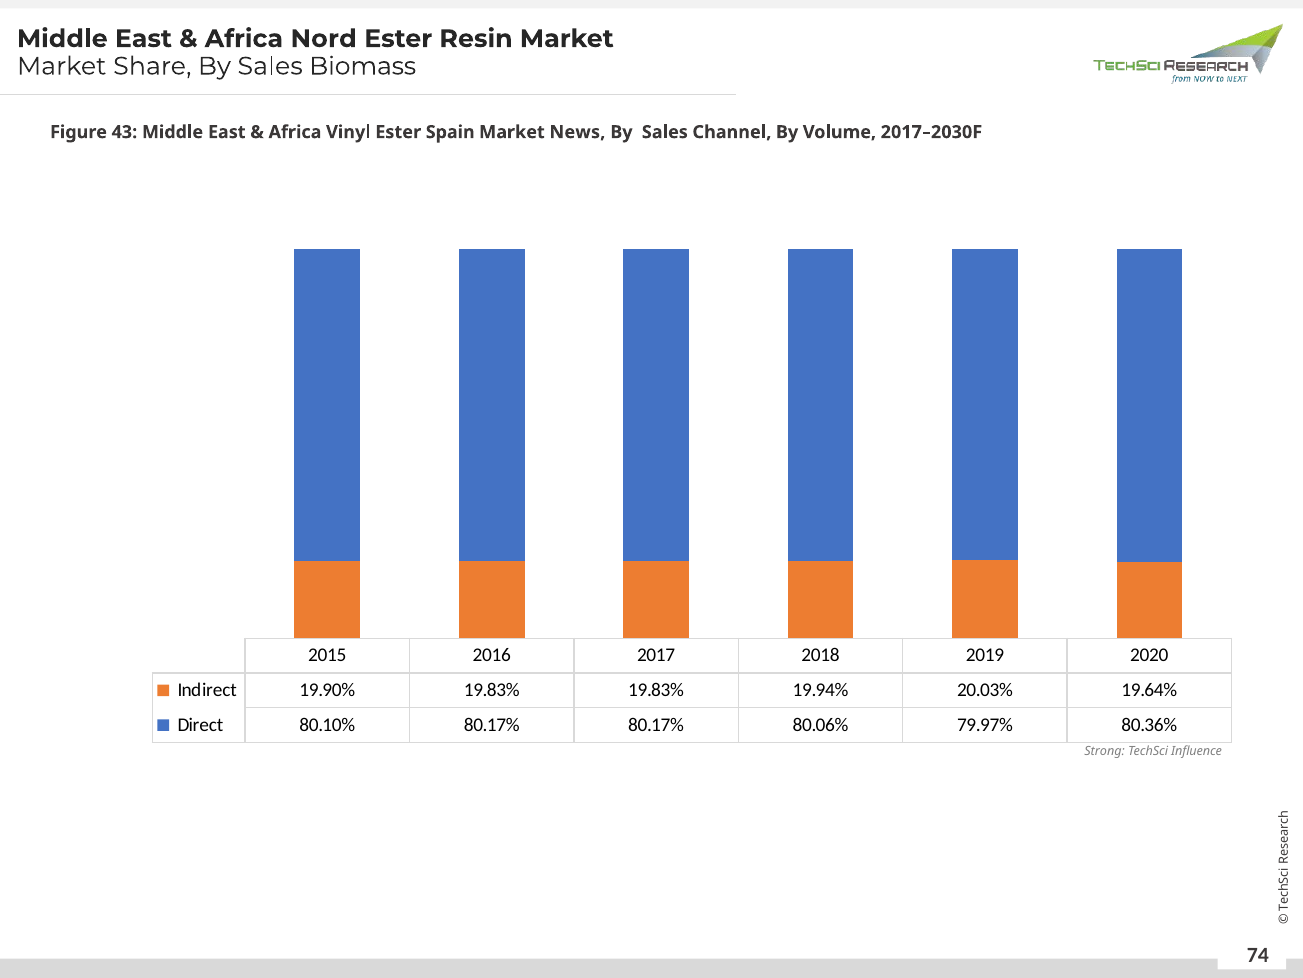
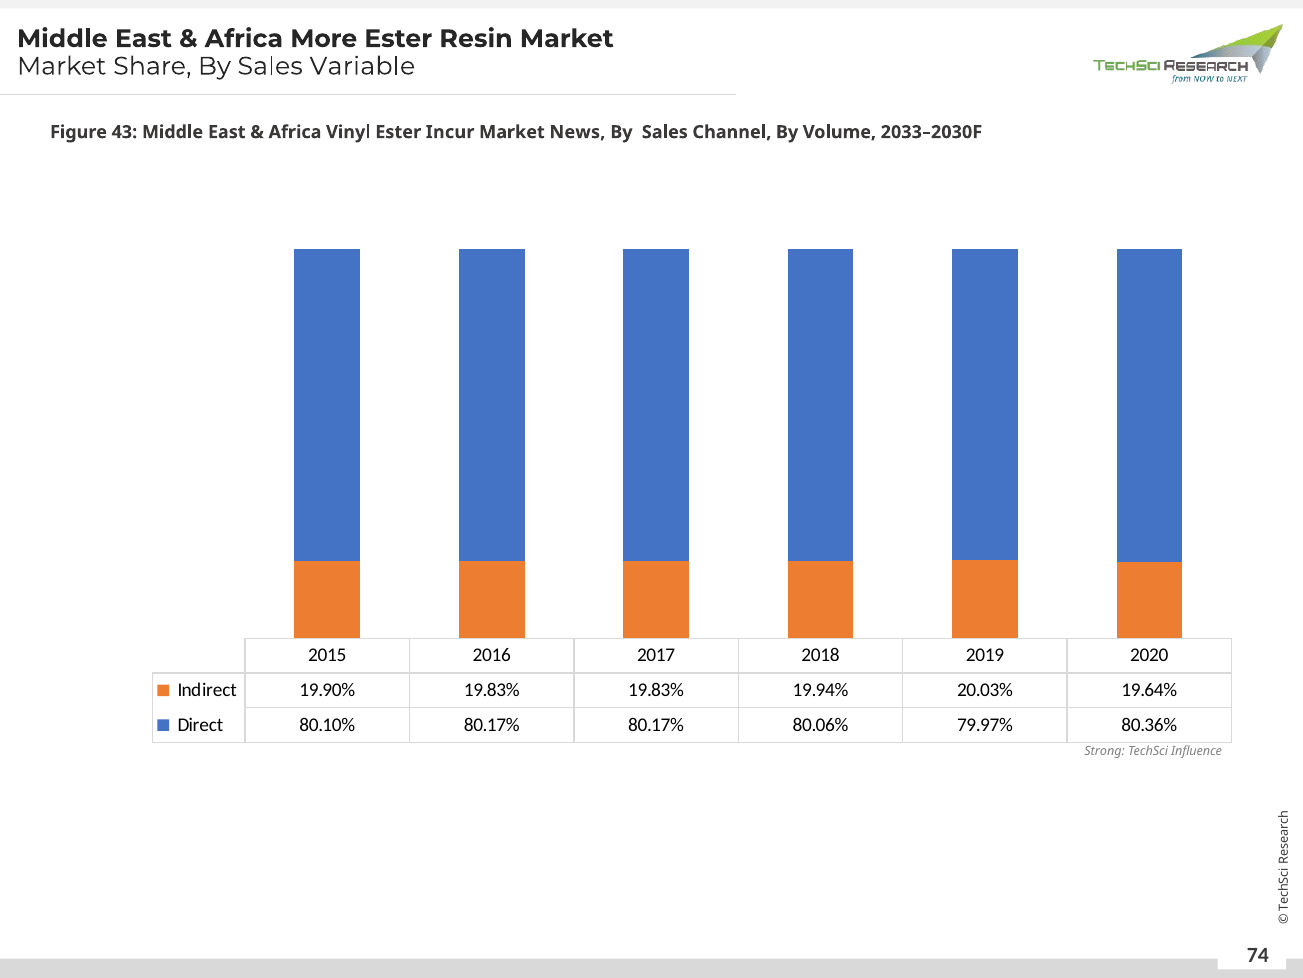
Nord: Nord -> More
Biomass: Biomass -> Variable
Spain: Spain -> Incur
2017–2030F: 2017–2030F -> 2033–2030F
